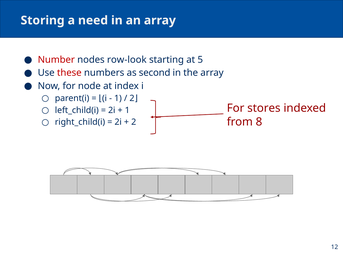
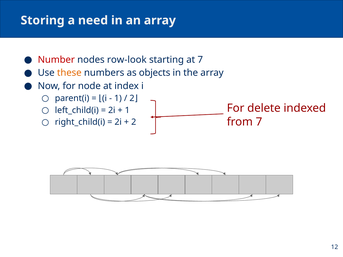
at 5: 5 -> 7
these colour: red -> orange
second: second -> objects
stores: stores -> delete
from 8: 8 -> 7
